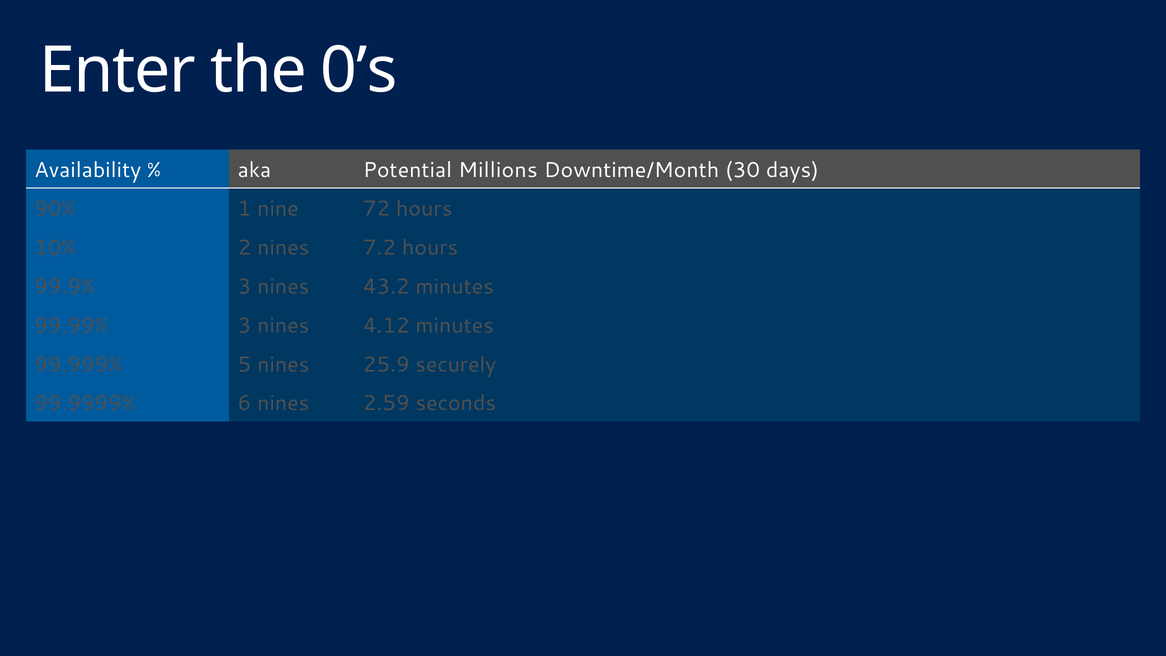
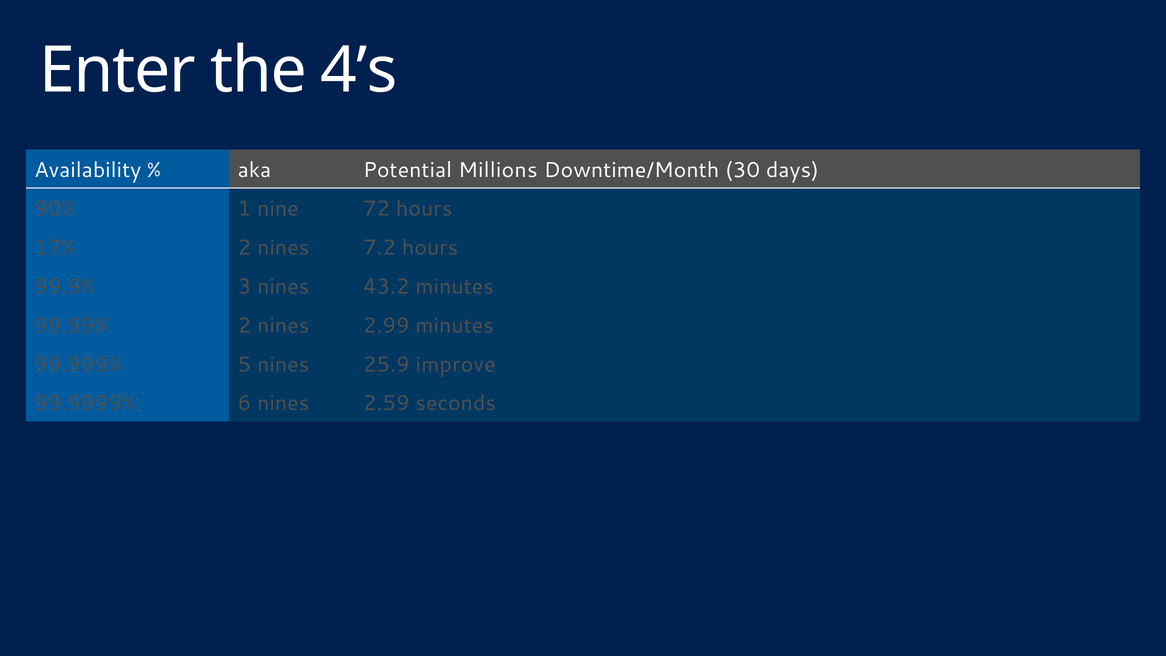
0’s: 0’s -> 4’s
10%: 10% -> 17%
99.99% 3: 3 -> 2
4.12: 4.12 -> 2.99
securely: securely -> improve
